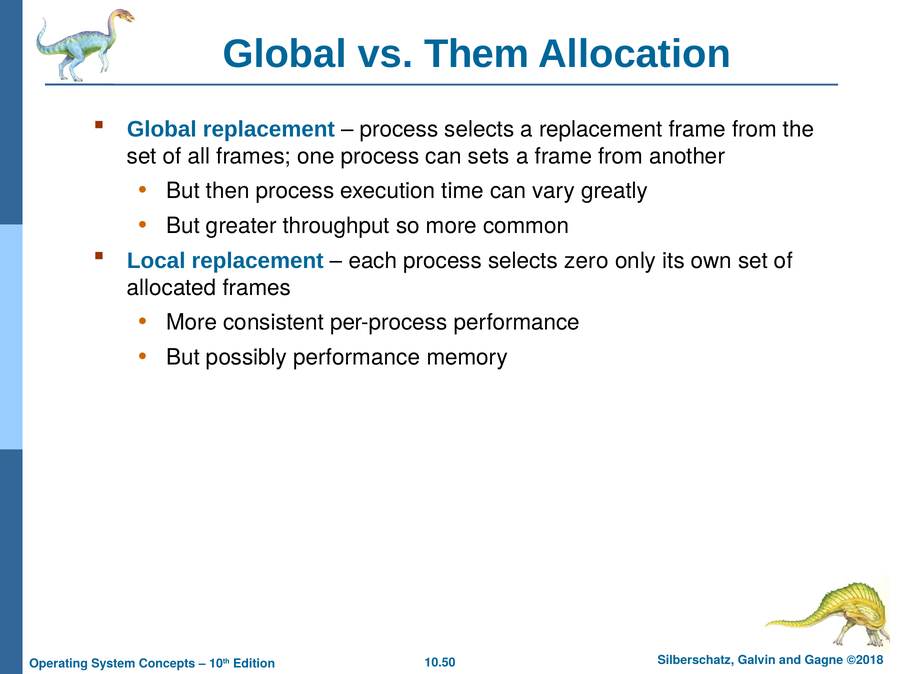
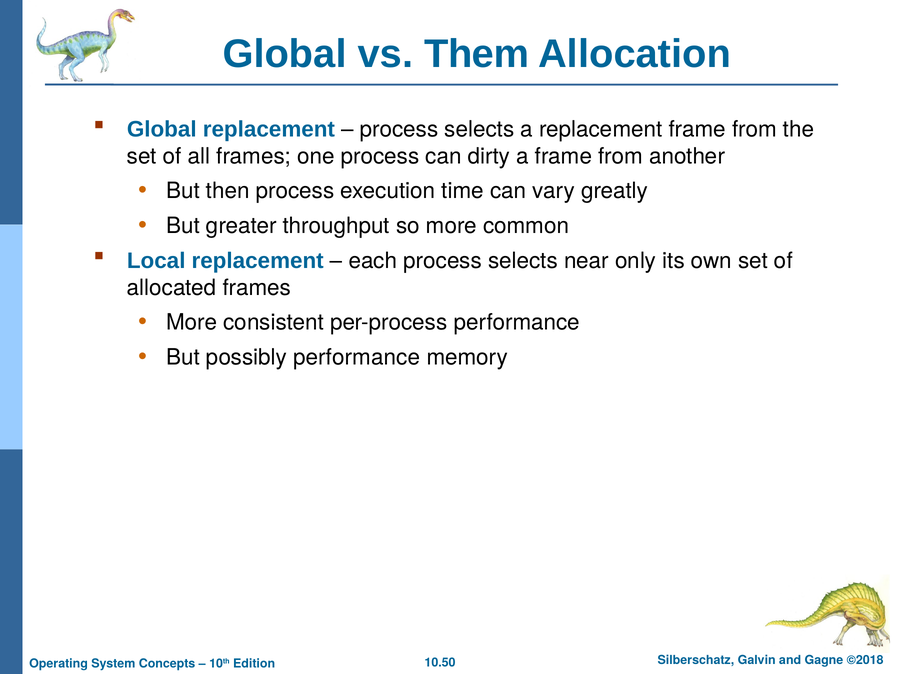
sets: sets -> dirty
zero: zero -> near
